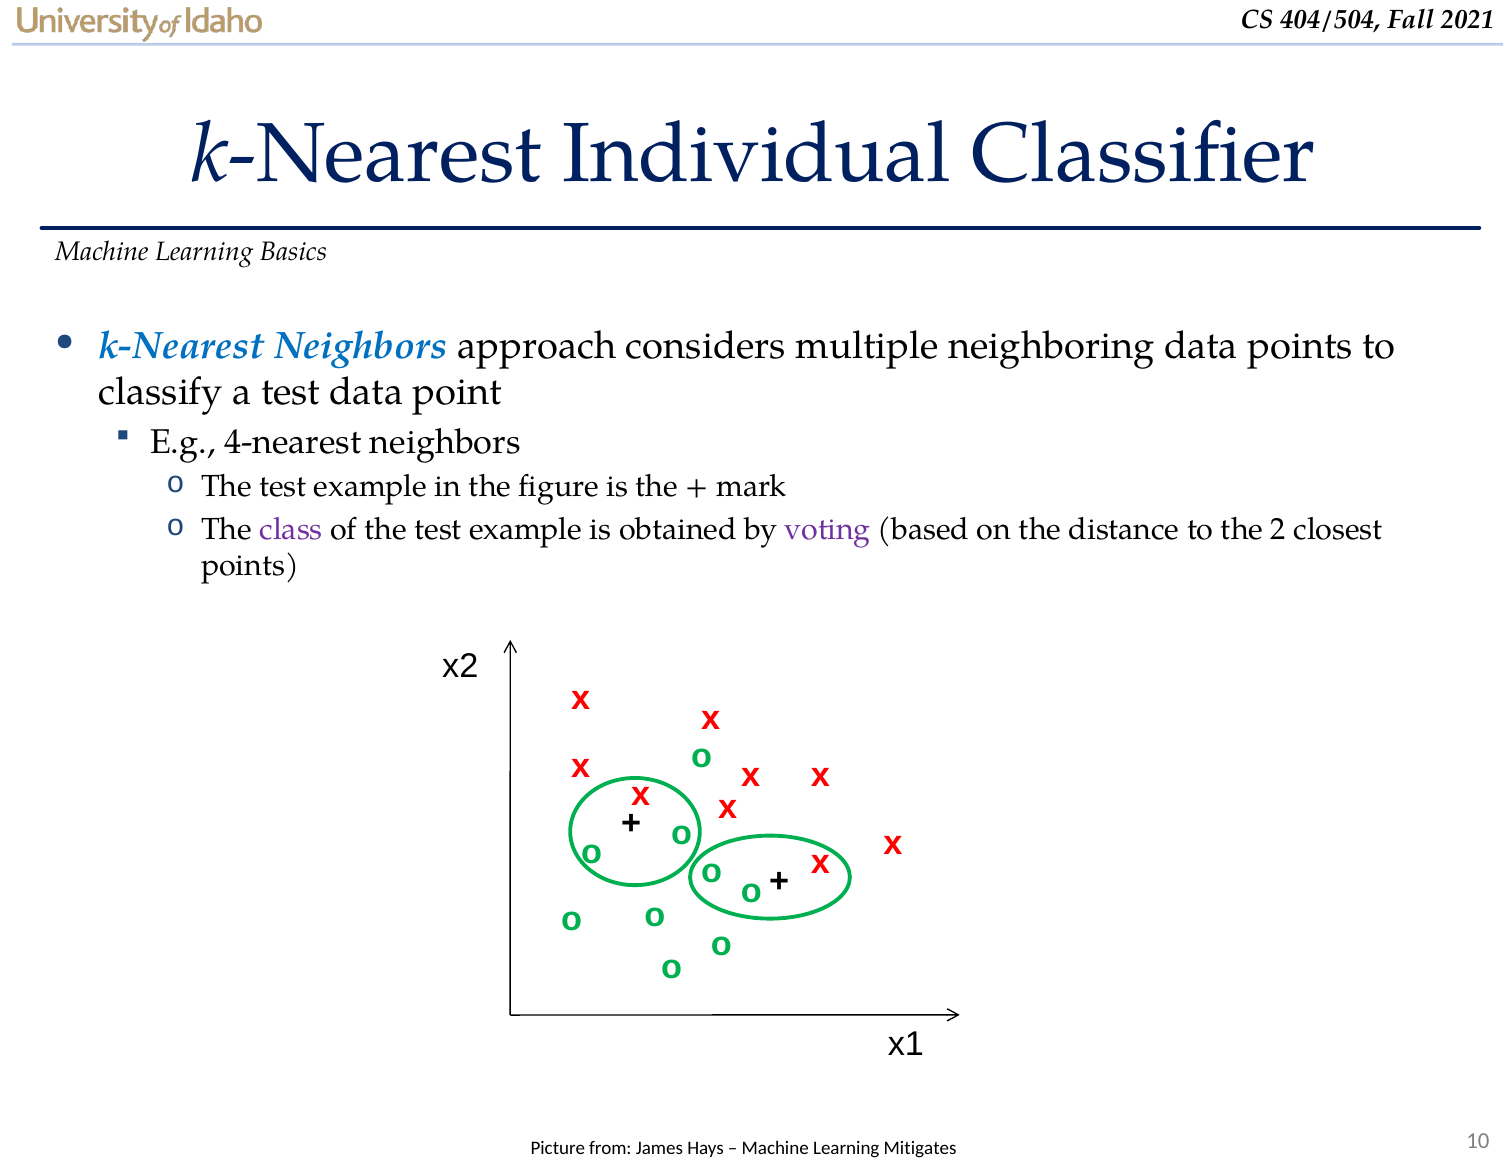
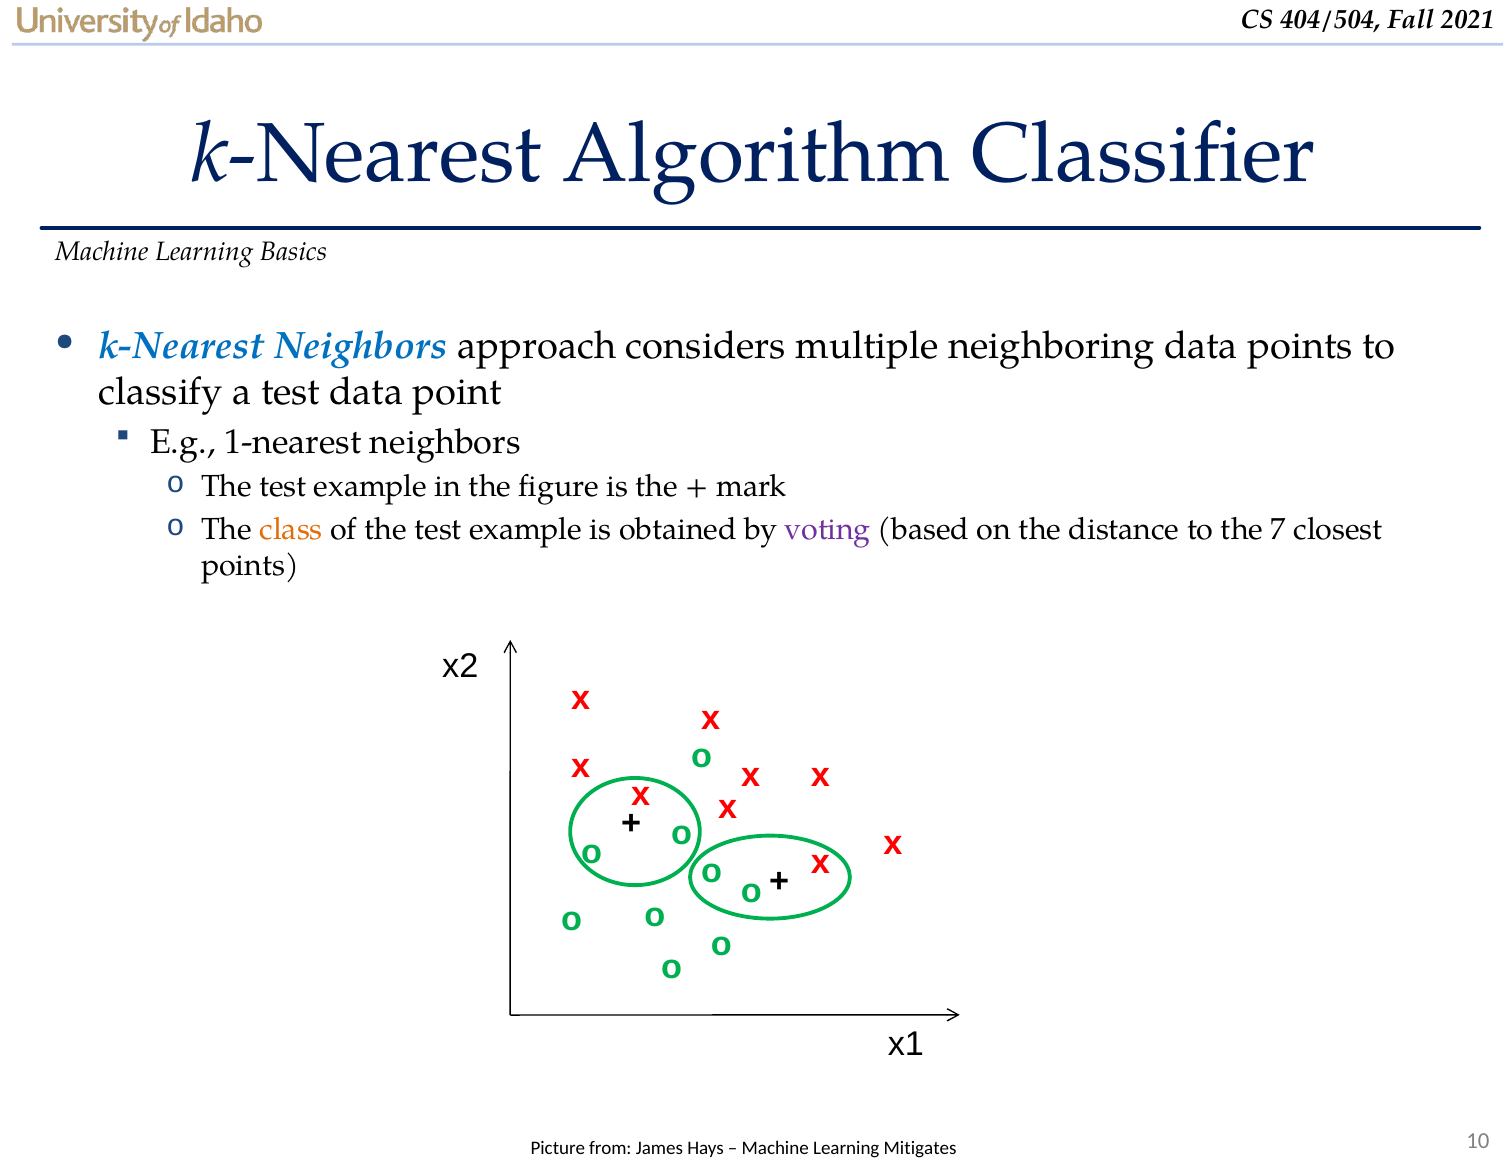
Individual: Individual -> Algorithm
4-nearest: 4-nearest -> 1-nearest
class colour: purple -> orange
2: 2 -> 7
